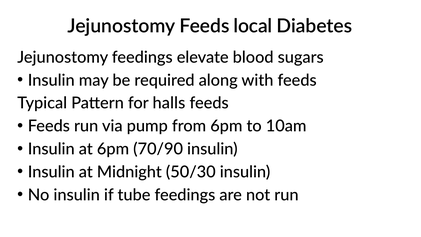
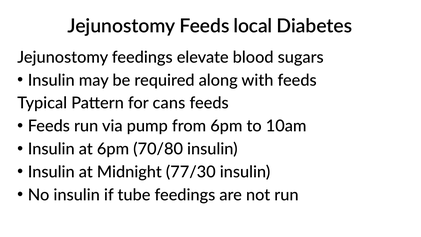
halls: halls -> cans
70/90: 70/90 -> 70/80
50/30: 50/30 -> 77/30
